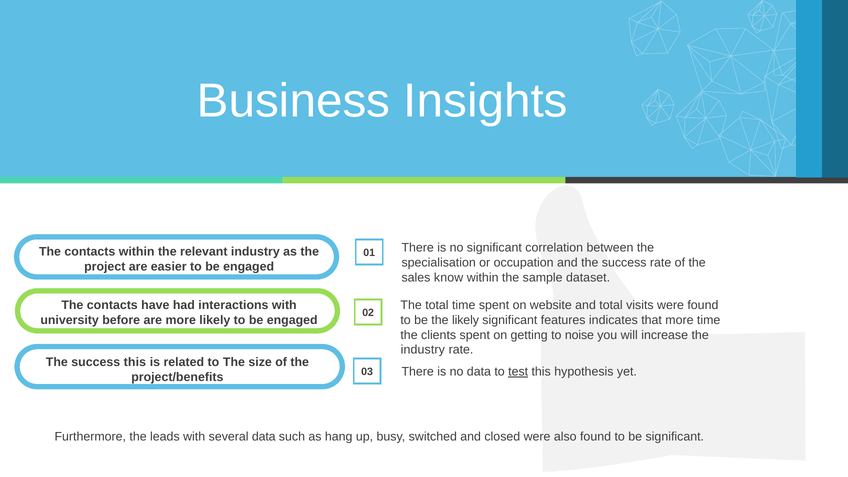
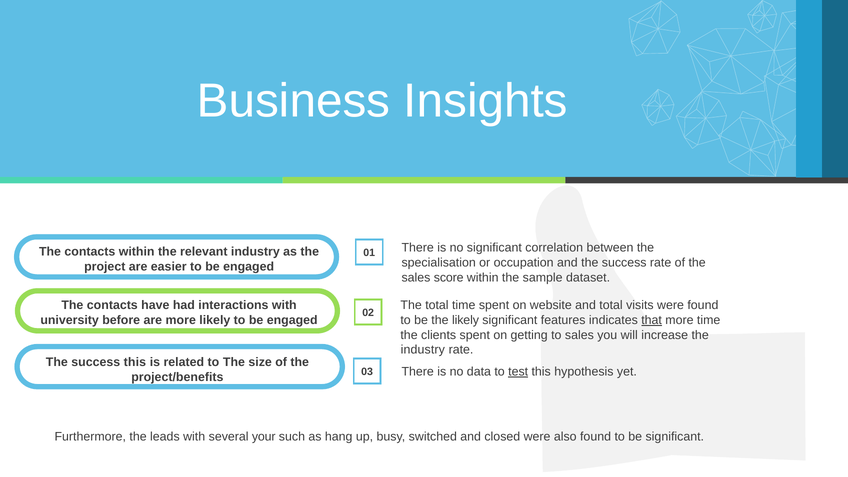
know: know -> score
that underline: none -> present
to noise: noise -> sales
several data: data -> your
